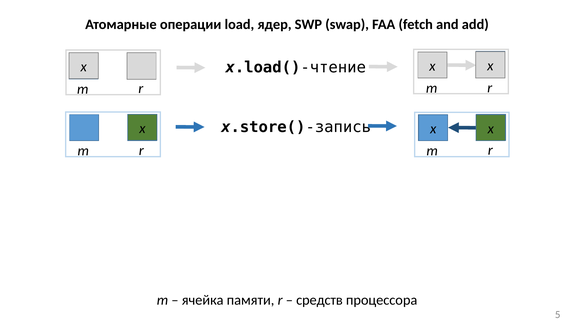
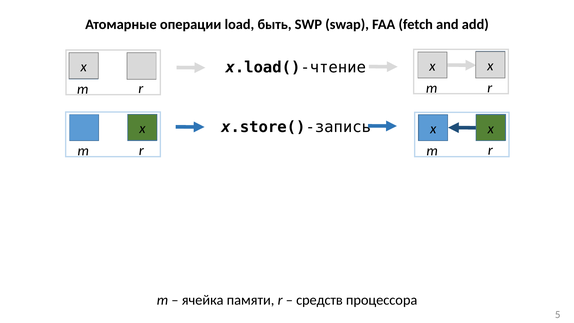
ядер: ядер -> быть
